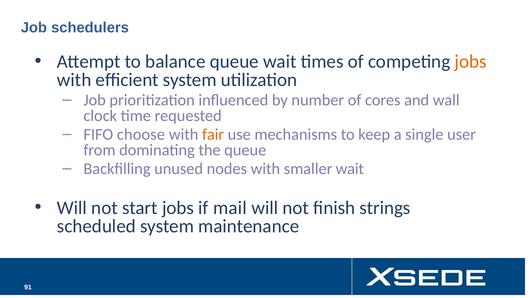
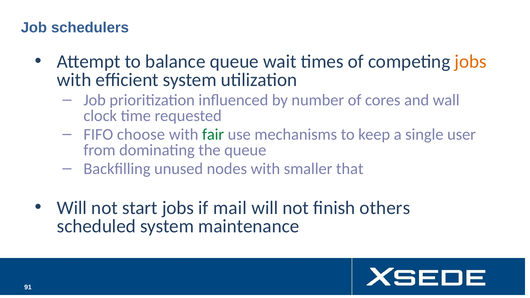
fair colour: orange -> green
smaller wait: wait -> that
strings: strings -> others
